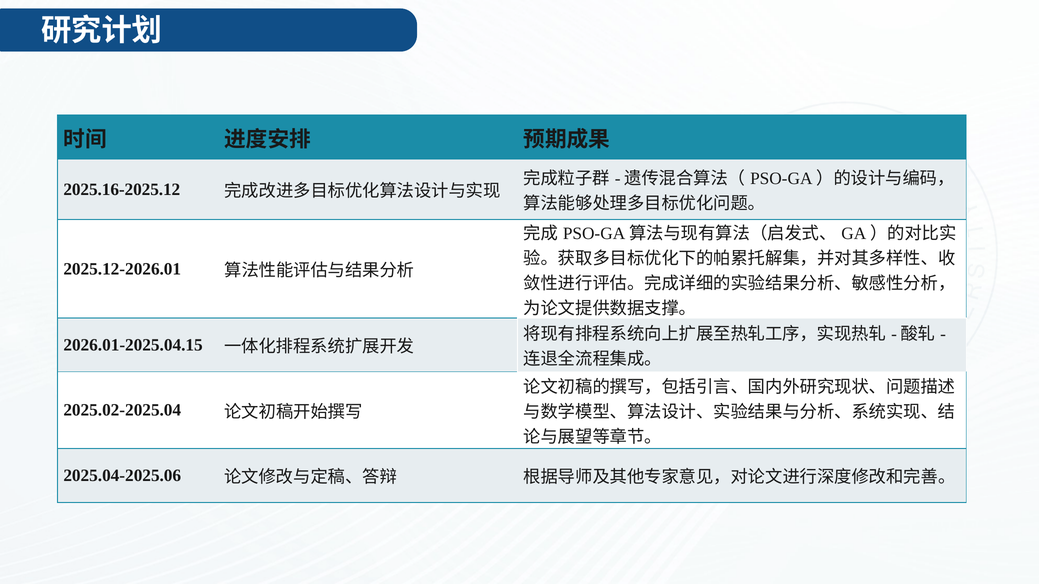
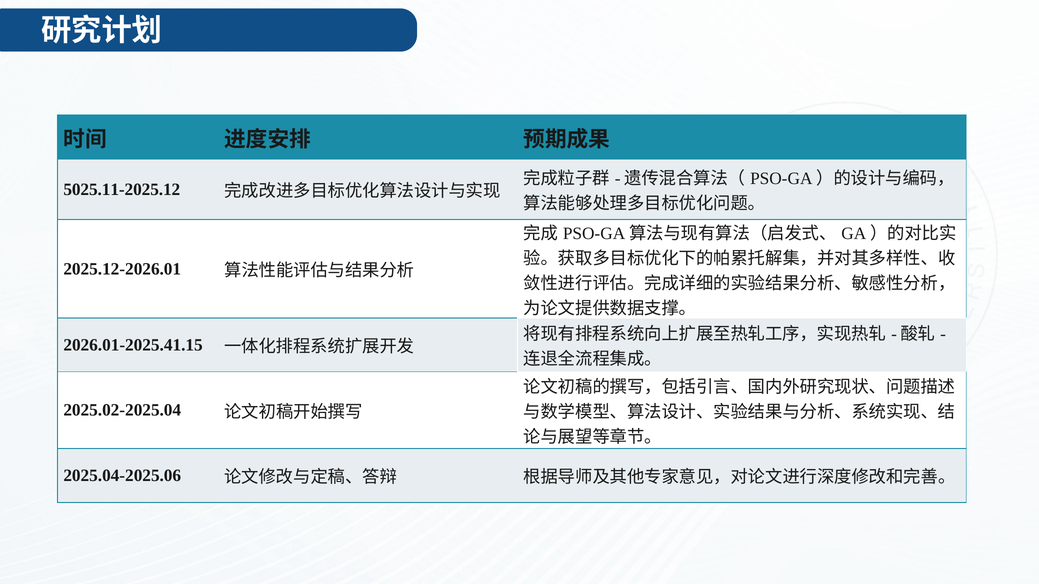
2025.16-2025.12: 2025.16-2025.12 -> 5025.11-2025.12
2026.01-2025.04.15: 2026.01-2025.04.15 -> 2026.01-2025.41.15
